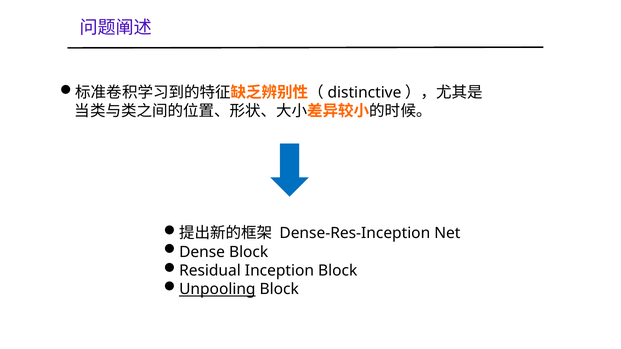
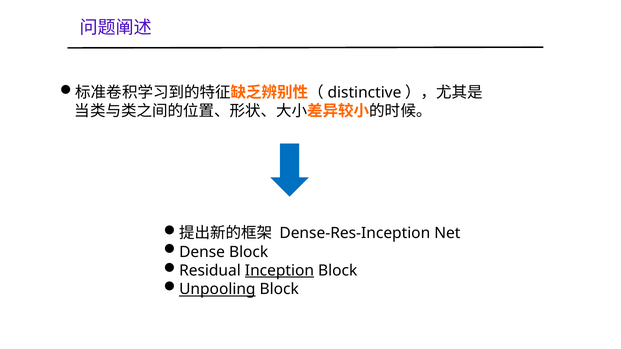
Inception underline: none -> present
